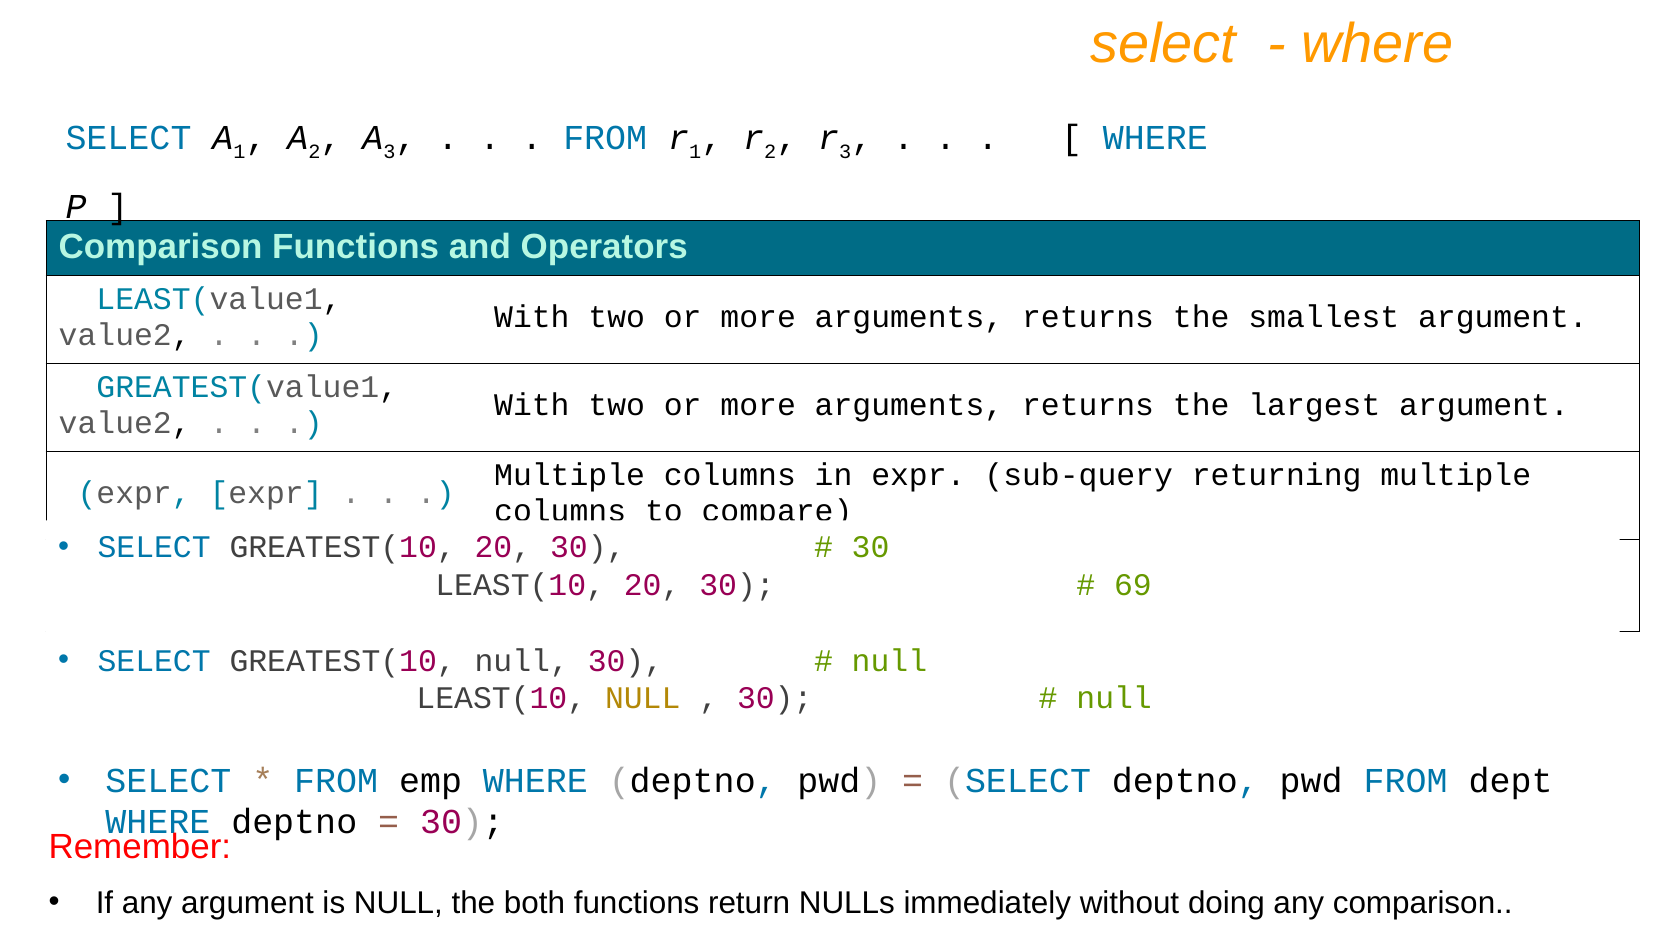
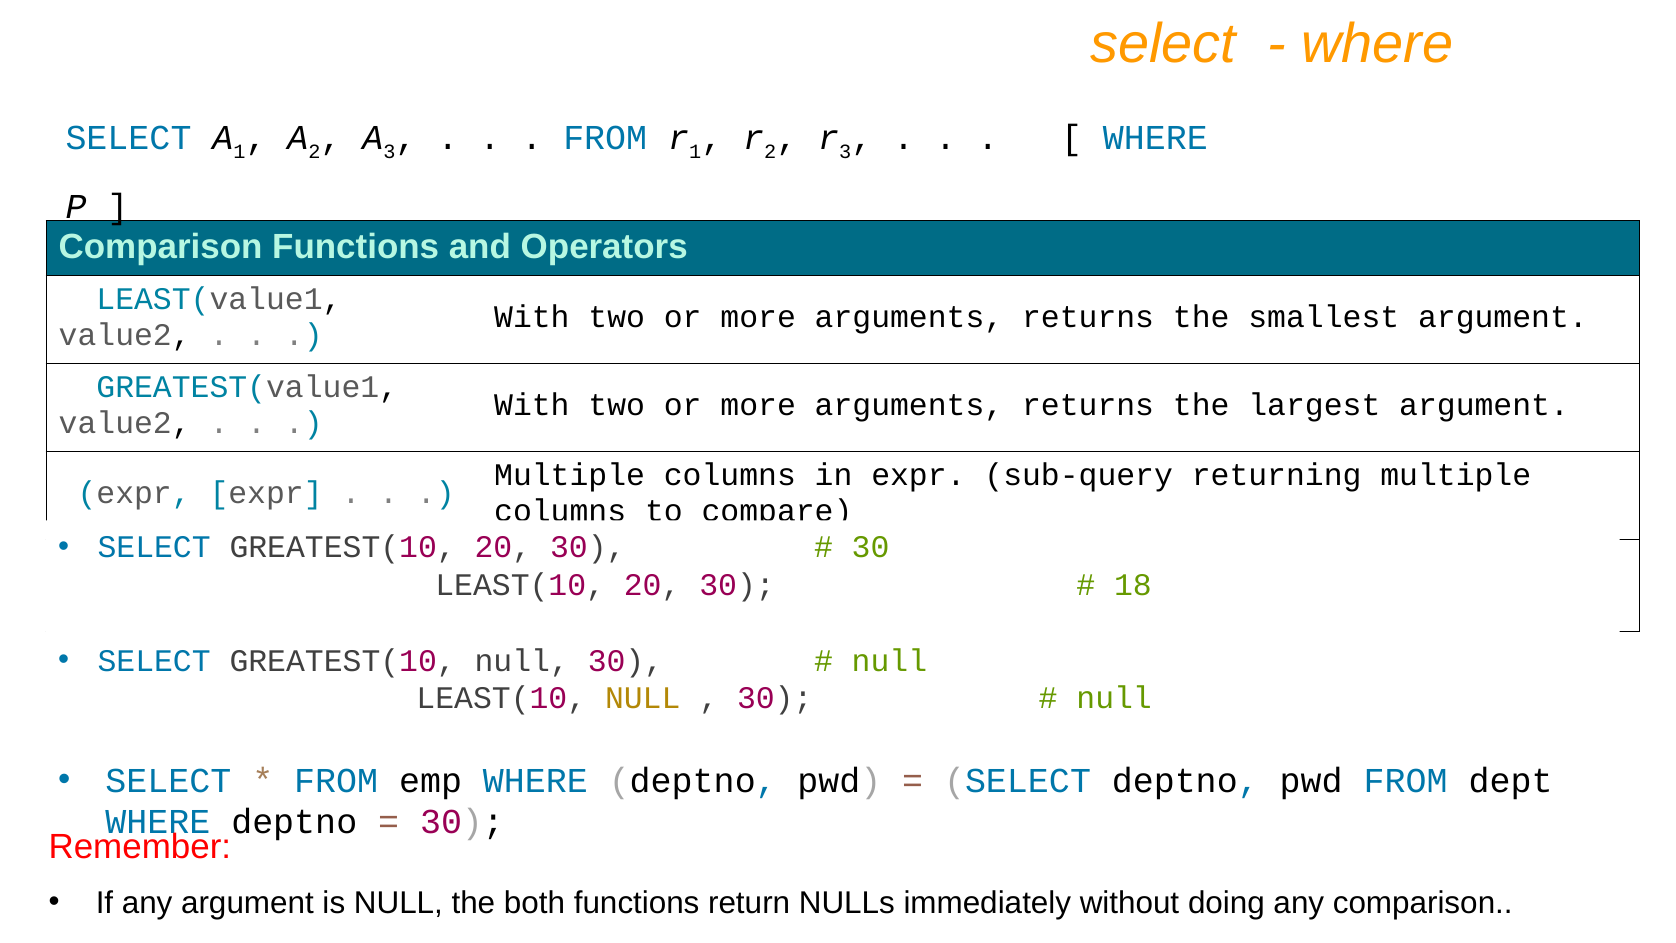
69: 69 -> 18
